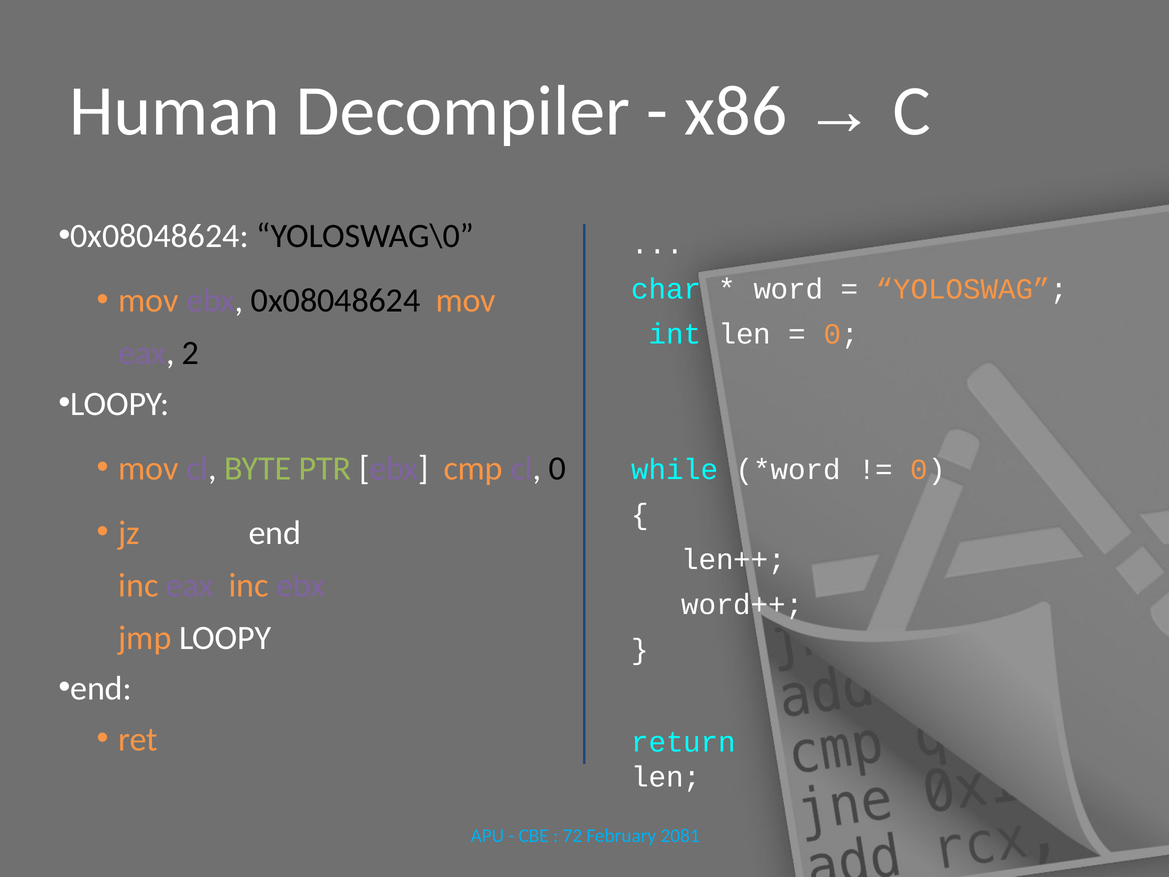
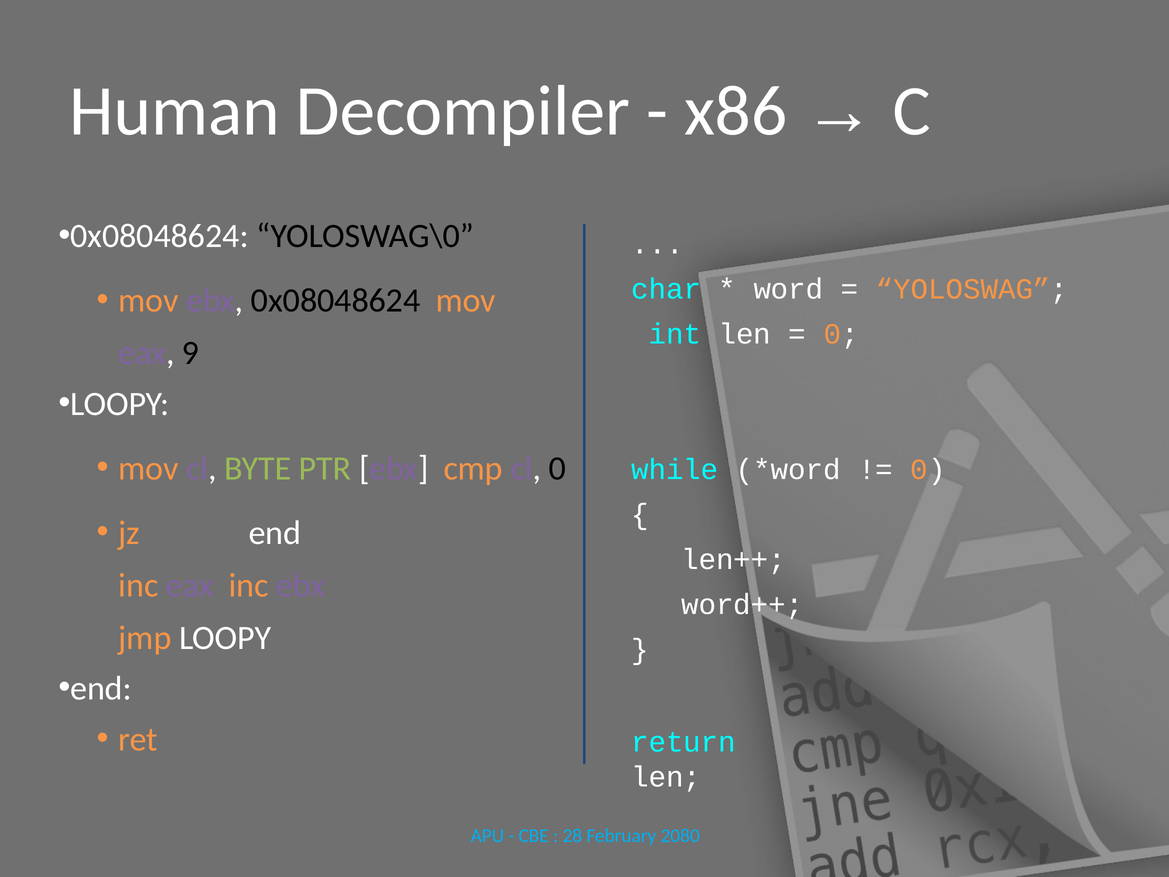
2: 2 -> 9
72: 72 -> 28
2081: 2081 -> 2080
